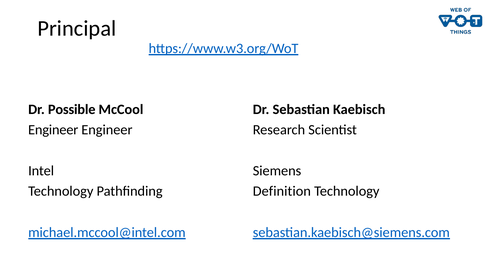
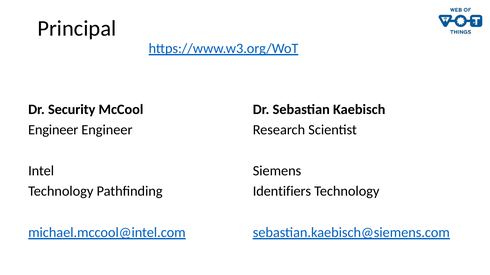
Possible: Possible -> Security
Definition: Definition -> Identifiers
